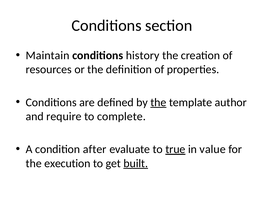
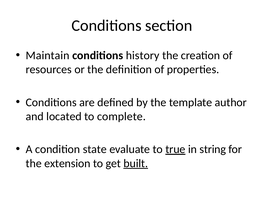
the at (158, 102) underline: present -> none
require: require -> located
after: after -> state
value: value -> string
execution: execution -> extension
